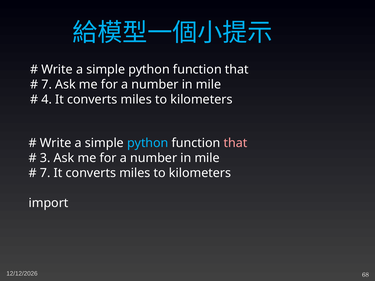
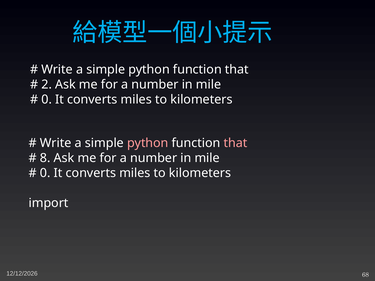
7 at (47, 85): 7 -> 2
4 at (47, 100): 4 -> 0
python at (148, 143) colour: light blue -> pink
3: 3 -> 8
7 at (45, 173): 7 -> 0
